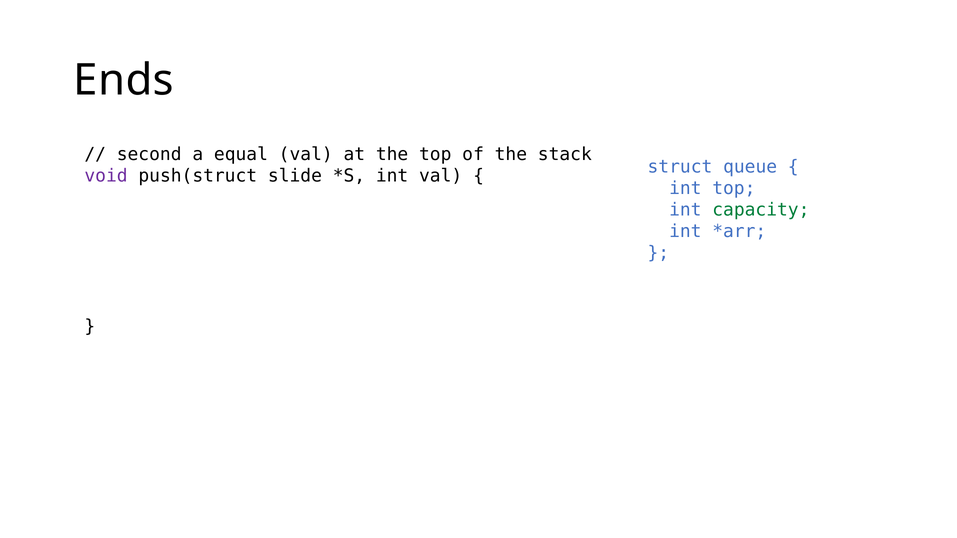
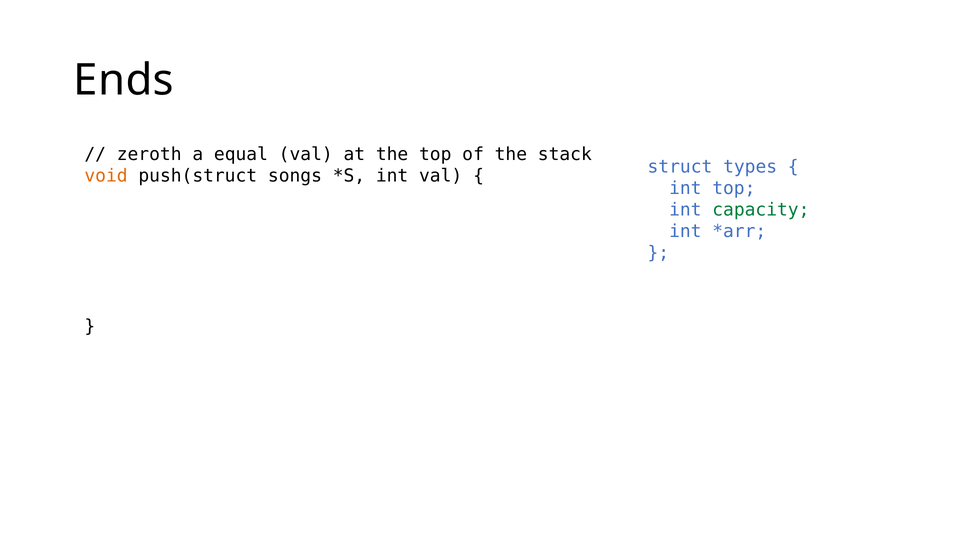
second: second -> zeroth
queue: queue -> types
void colour: purple -> orange
slide: slide -> songs
